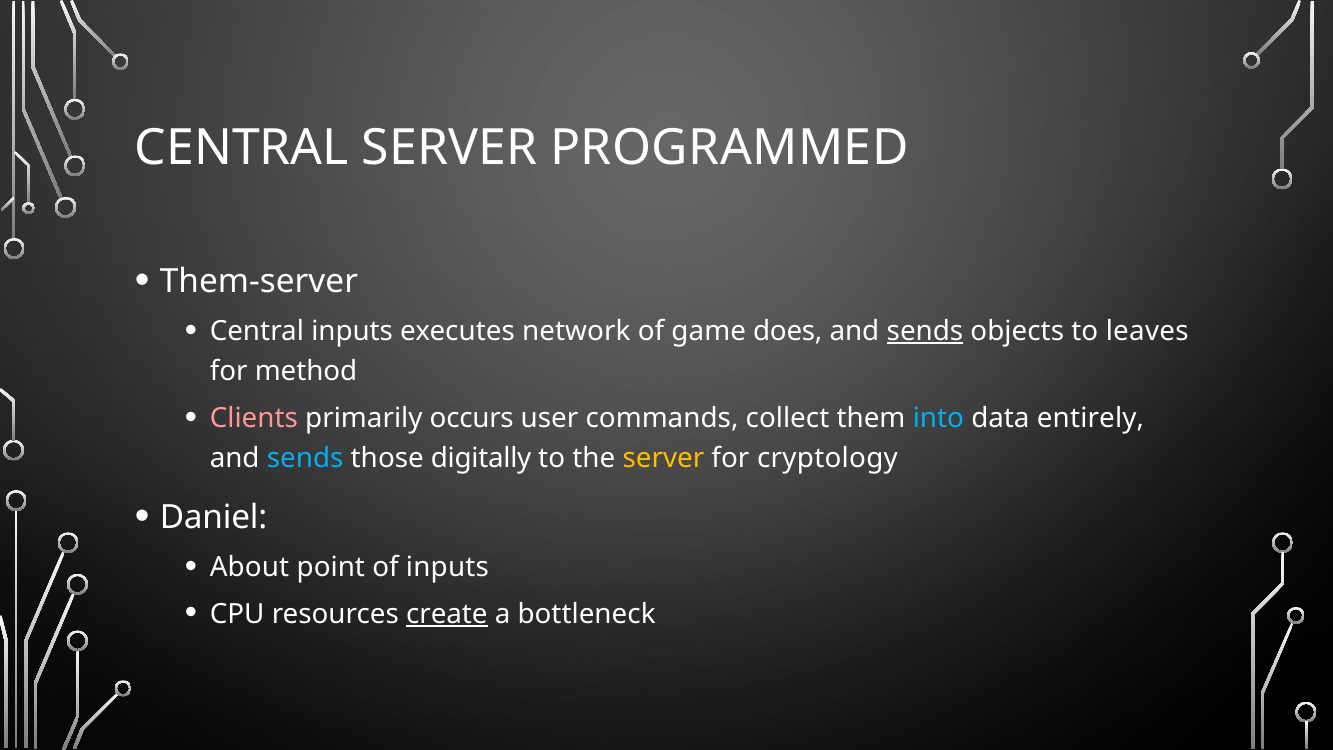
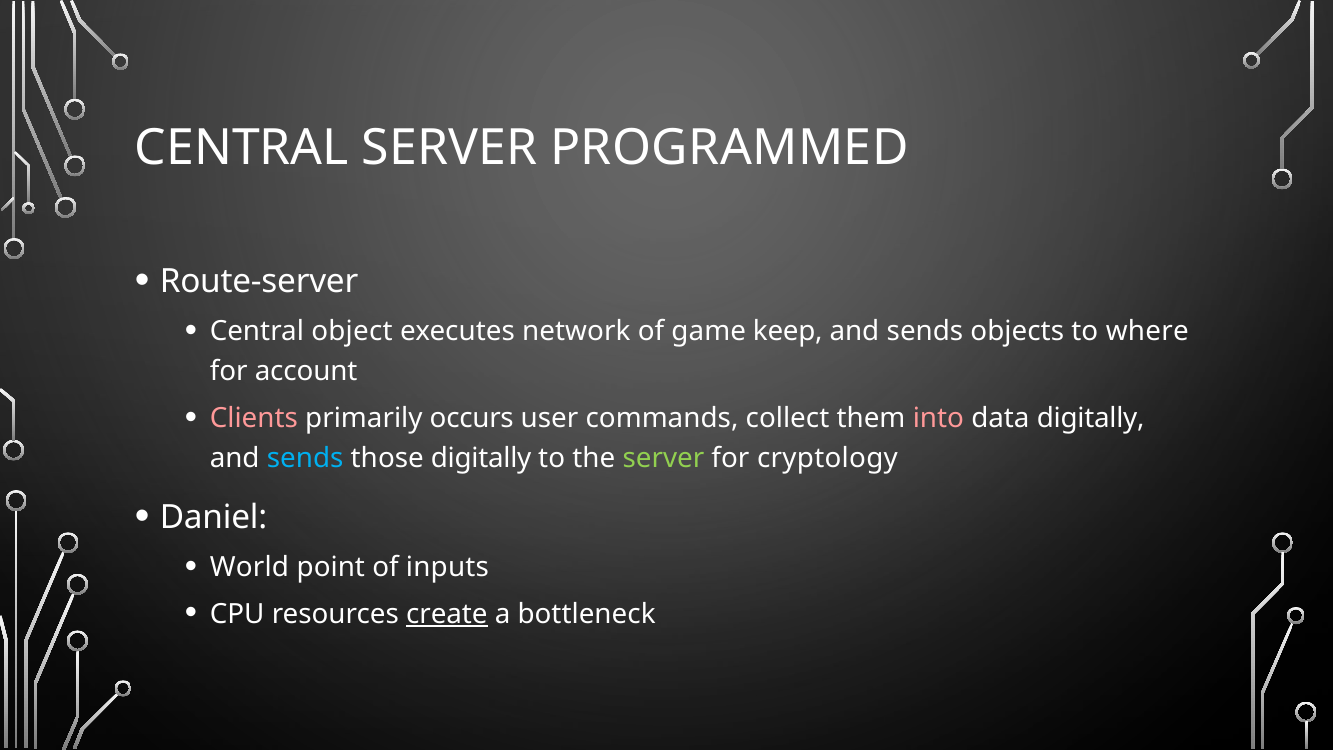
Them-server: Them-server -> Route-server
Central inputs: inputs -> object
does: does -> keep
sends at (925, 331) underline: present -> none
leaves: leaves -> where
method: method -> account
into colour: light blue -> pink
data entirely: entirely -> digitally
server at (663, 458) colour: yellow -> light green
About: About -> World
